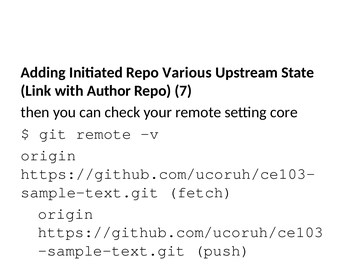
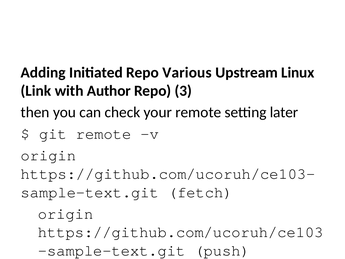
State: State -> Linux
7: 7 -> 3
core: core -> later
